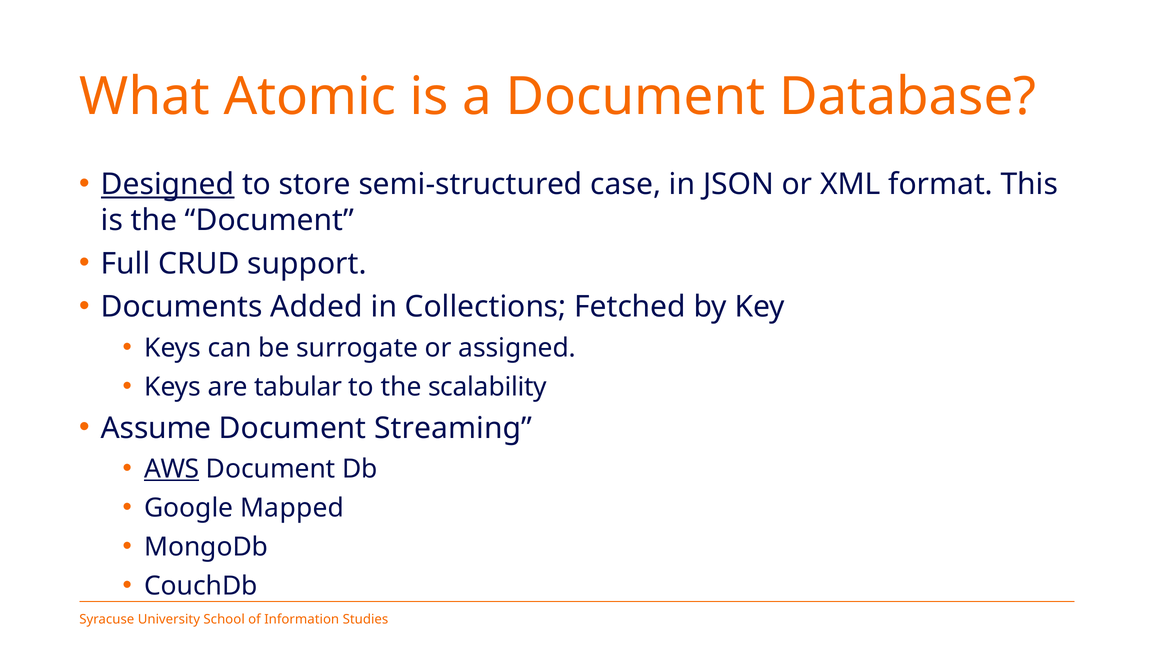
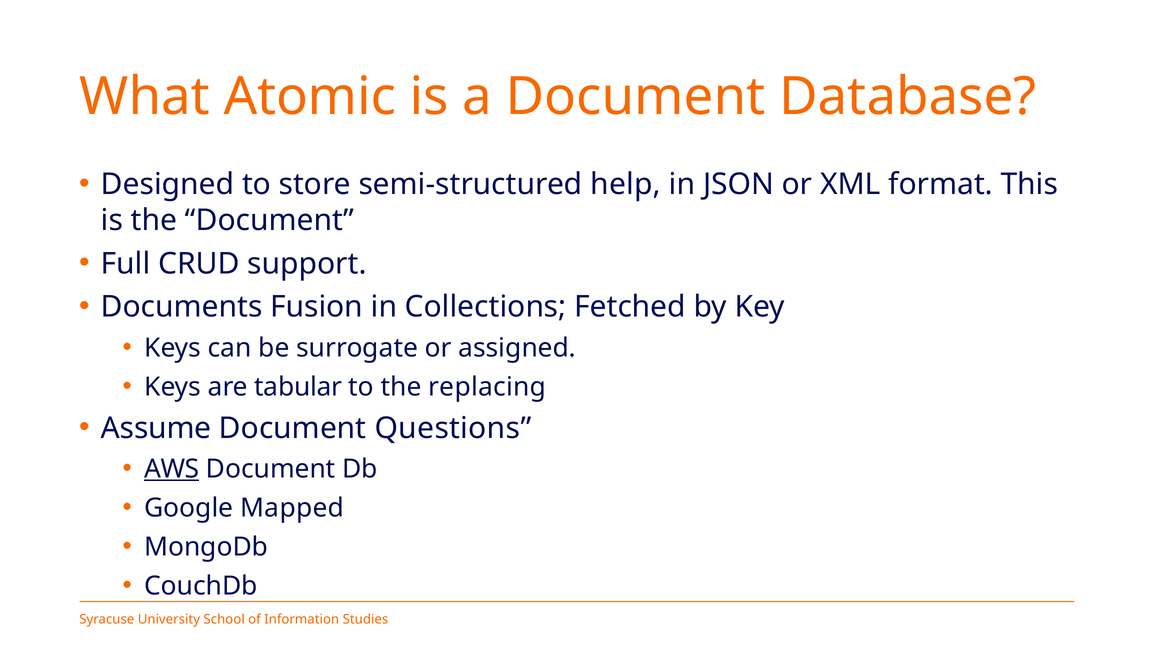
Designed underline: present -> none
case: case -> help
Added: Added -> Fusion
scalability: scalability -> replacing
Streaming: Streaming -> Questions
